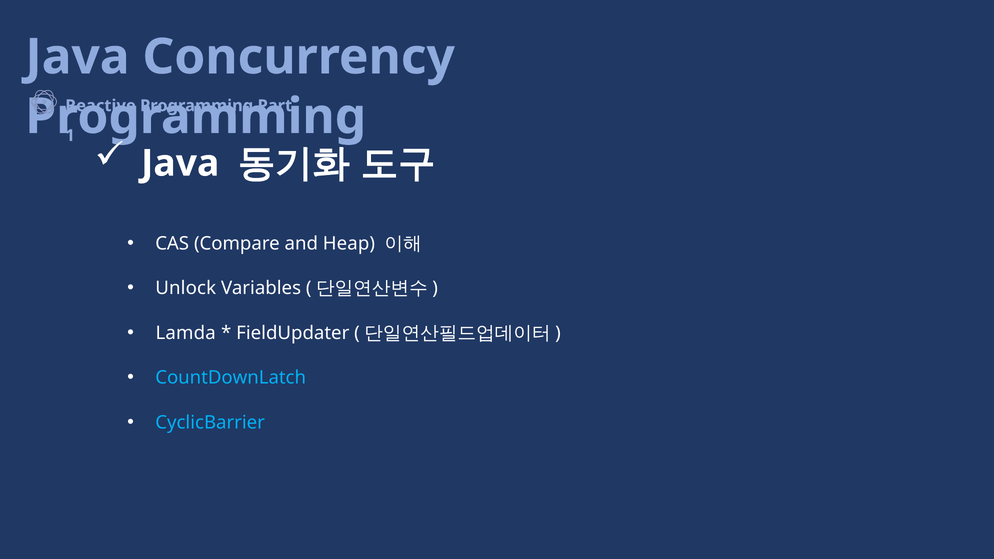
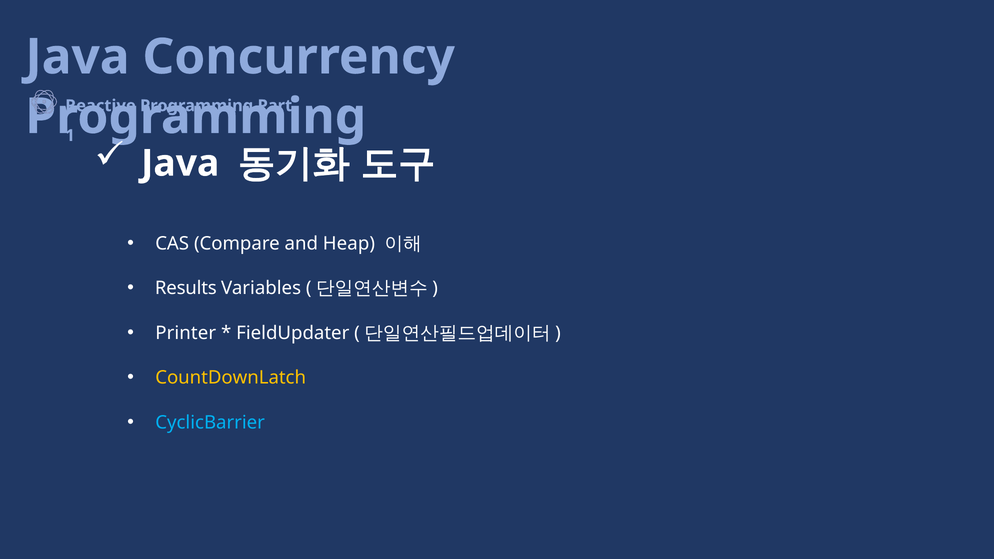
Unlock: Unlock -> Results
Lamda: Lamda -> Printer
CountDownLatch colour: light blue -> yellow
